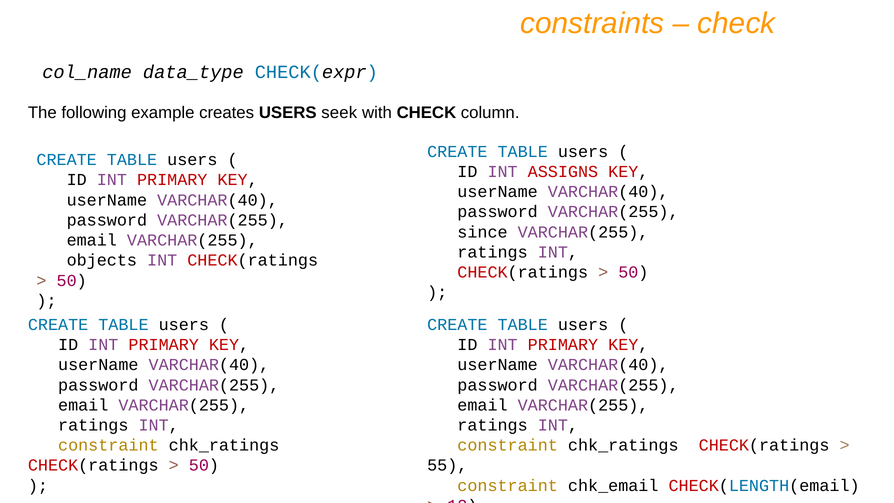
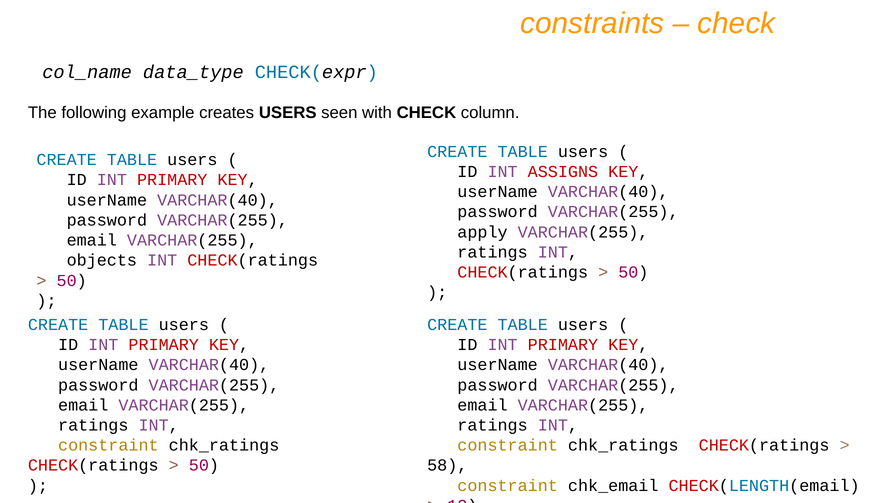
seek: seek -> seen
since: since -> apply
55: 55 -> 58
